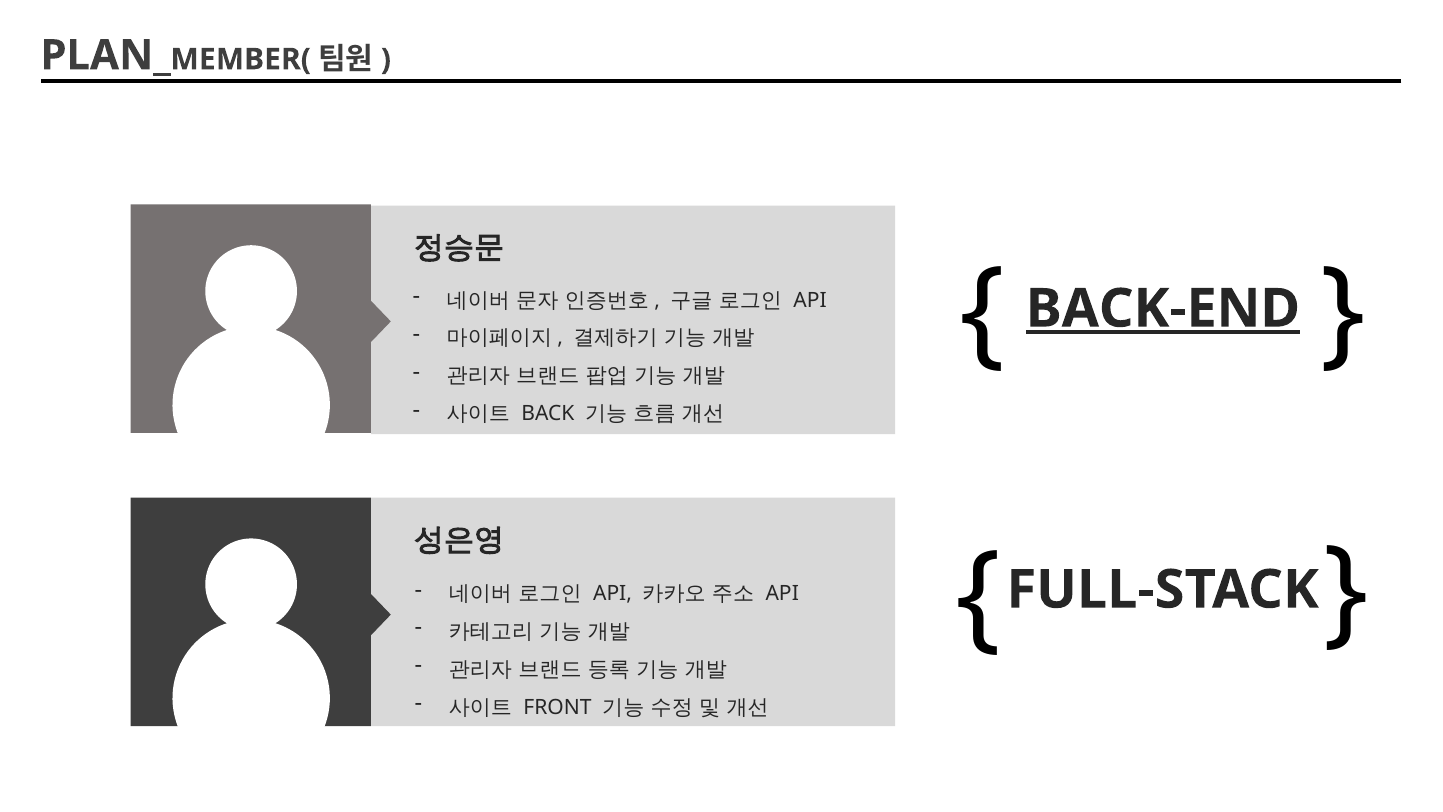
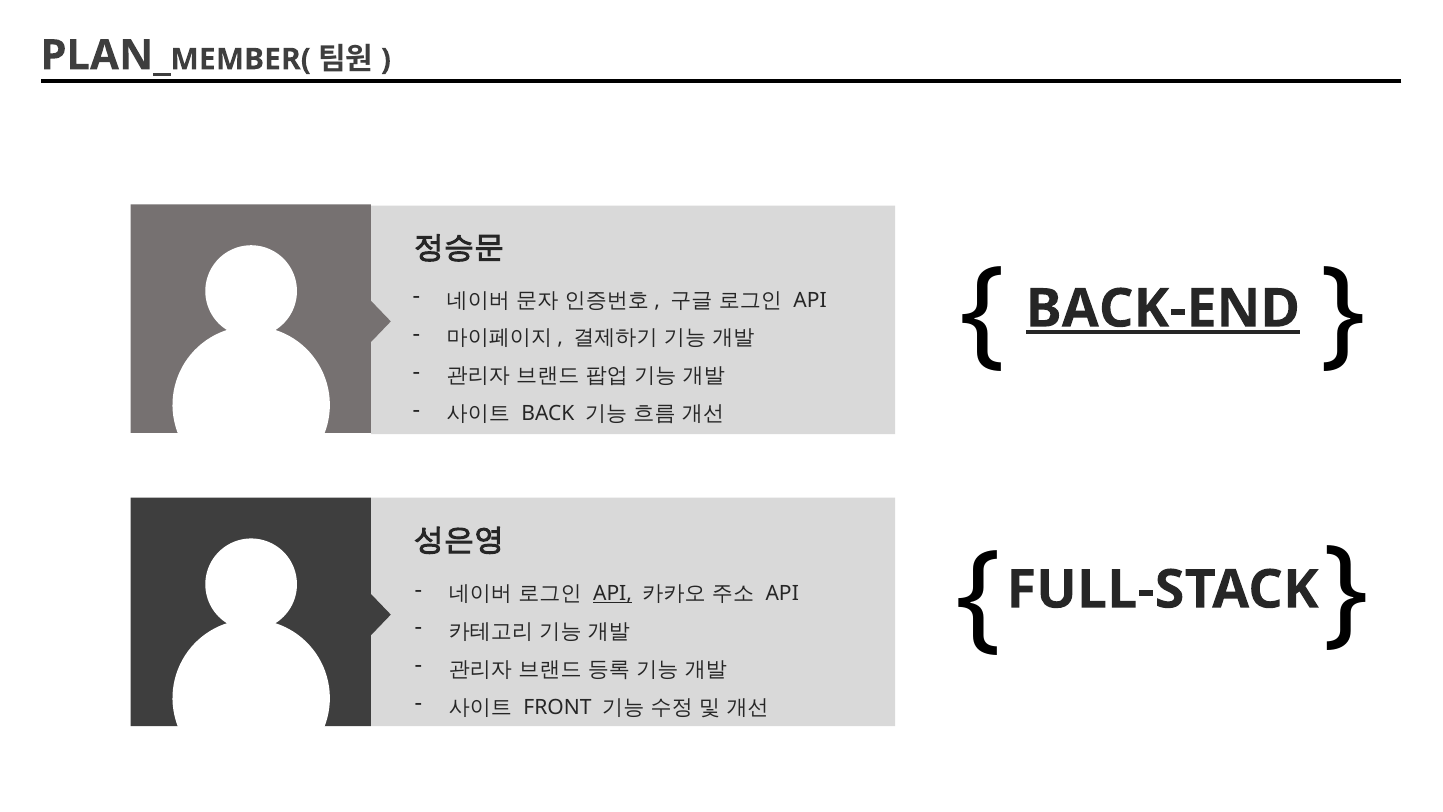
API at (613, 593) underline: none -> present
